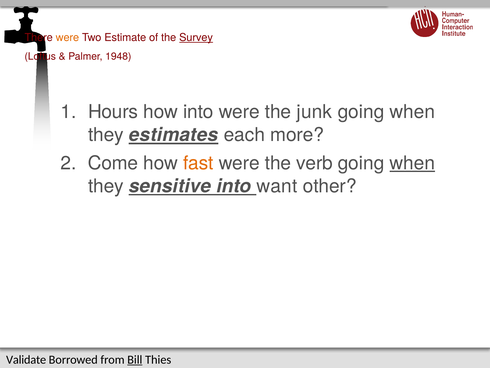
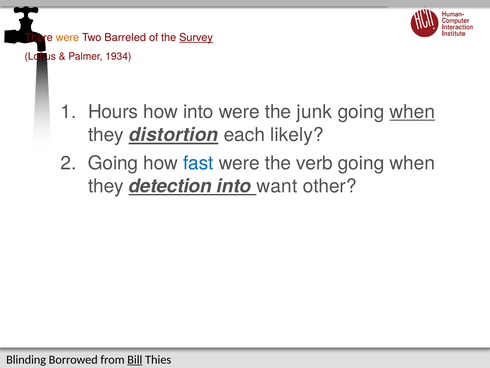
Estimate: Estimate -> Barreled
1948: 1948 -> 1934
when at (412, 112) underline: none -> present
estimates: estimates -> distortion
more: more -> likely
Come at (113, 163): Come -> Going
fast colour: orange -> blue
when at (412, 163) underline: present -> none
sensitive: sensitive -> detection
Validate: Validate -> Blinding
